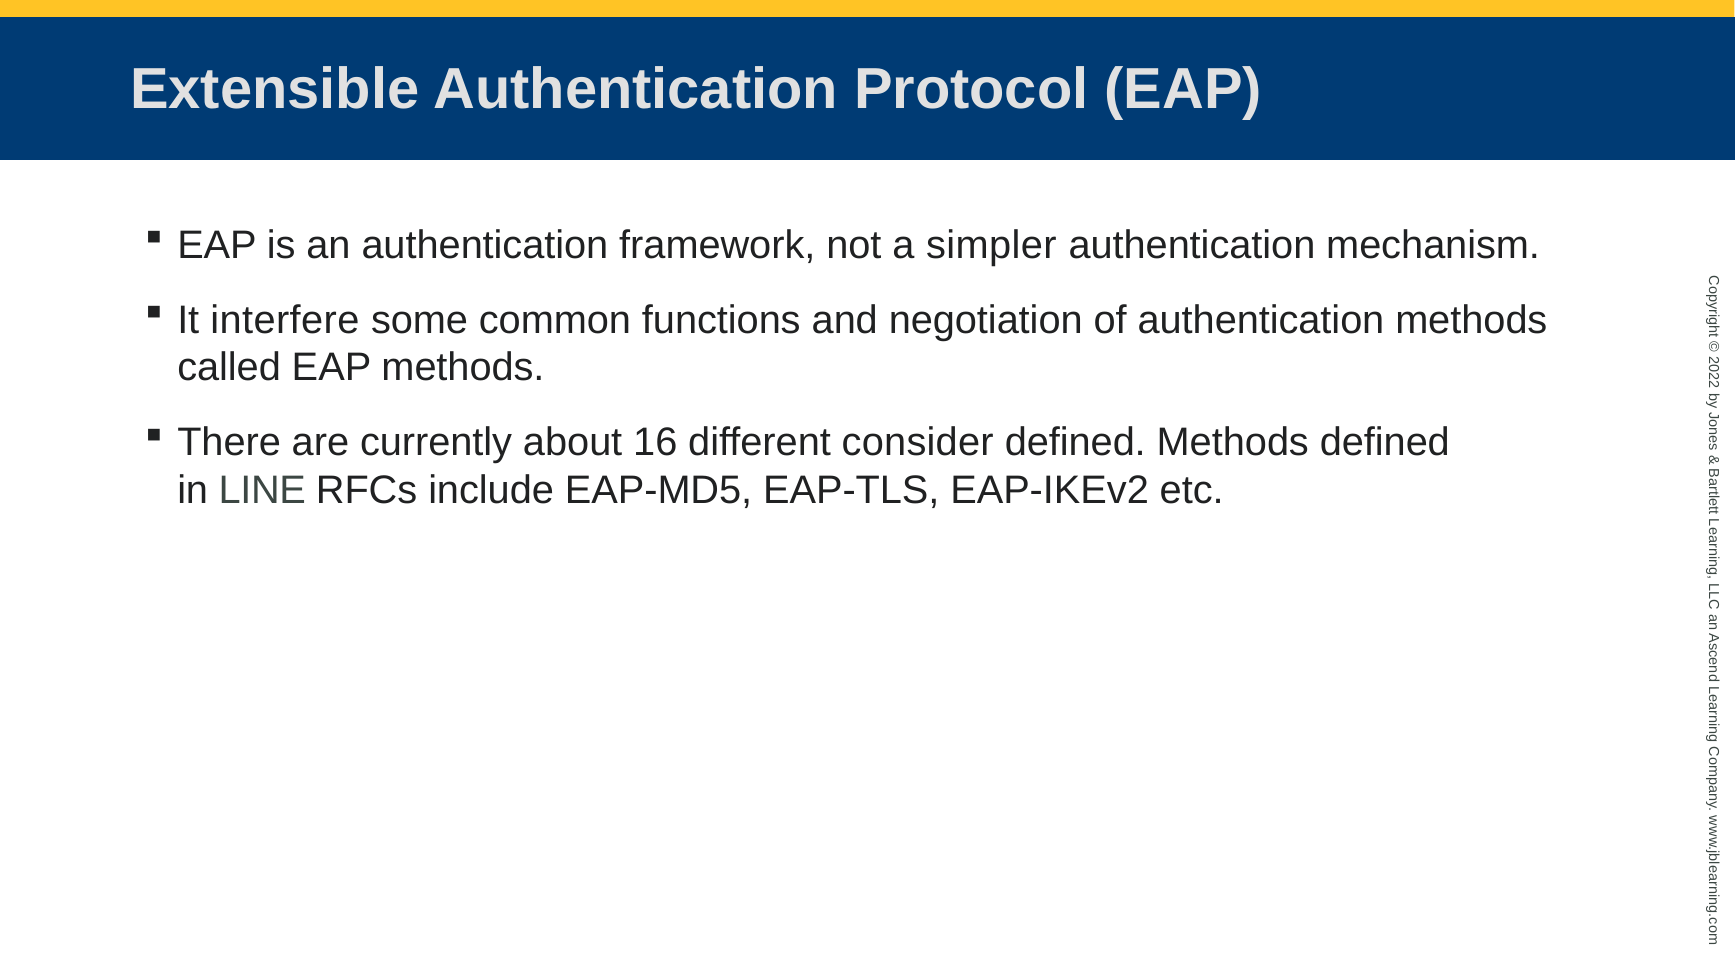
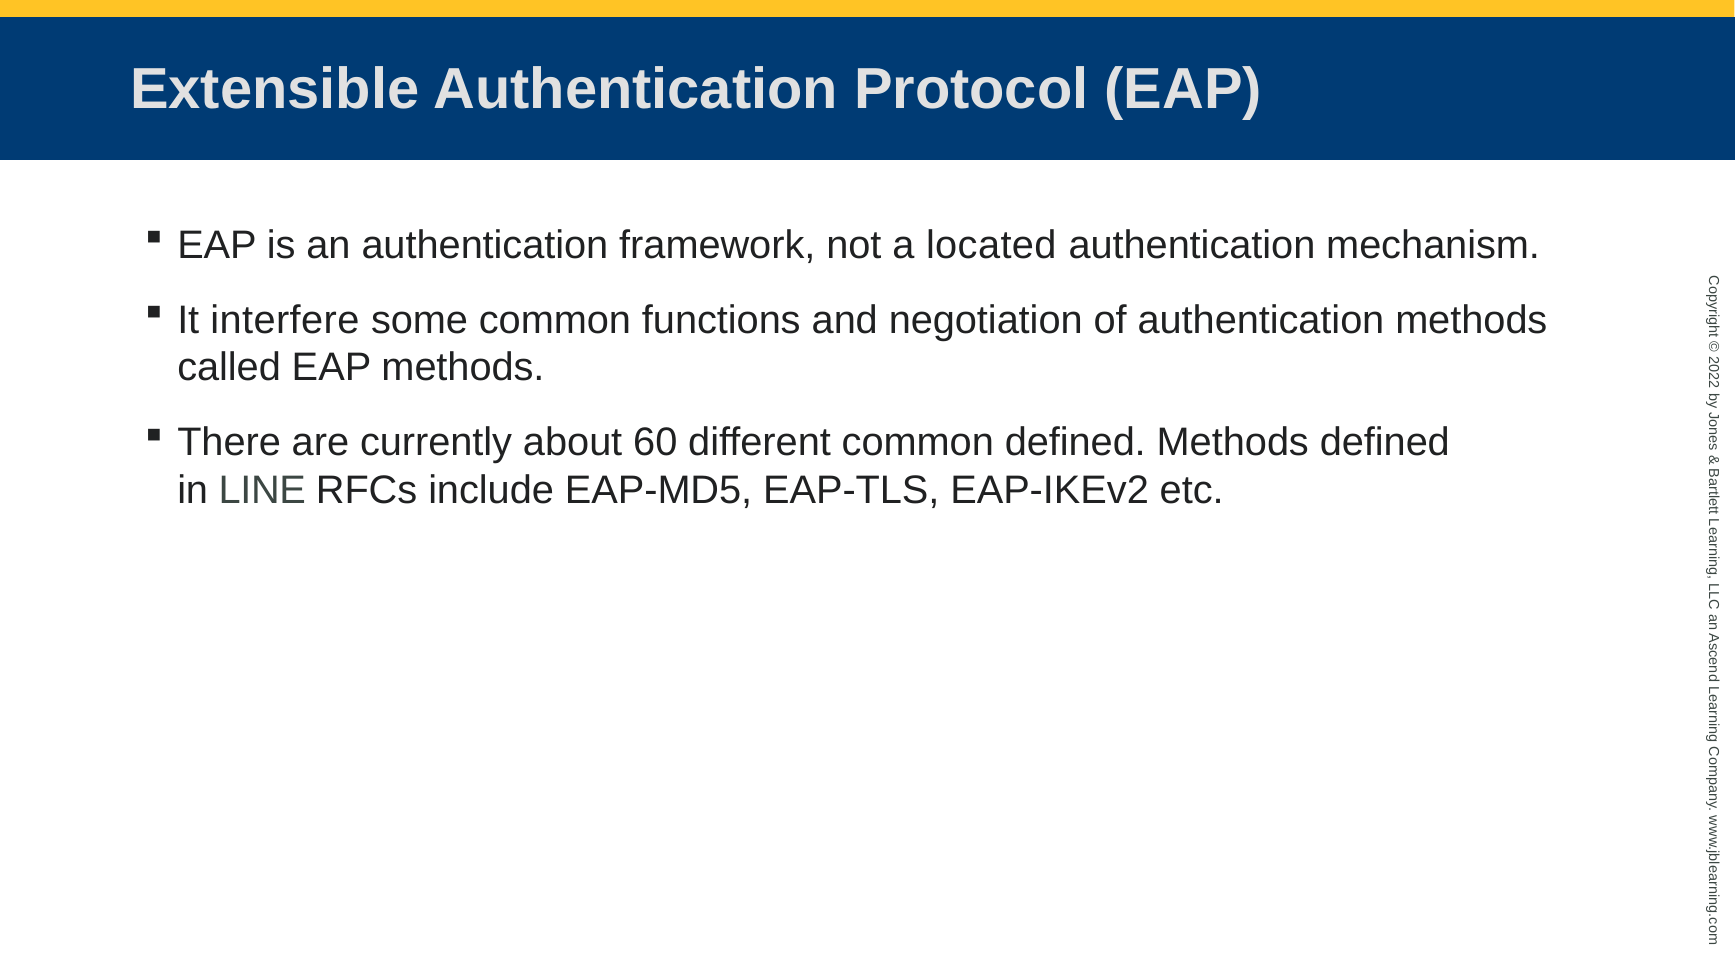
simpler: simpler -> located
16: 16 -> 60
different consider: consider -> common
